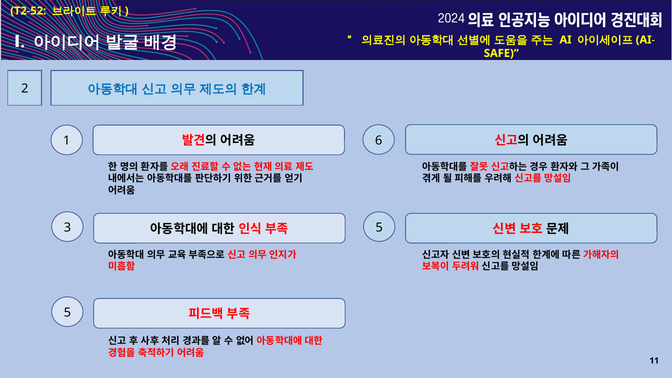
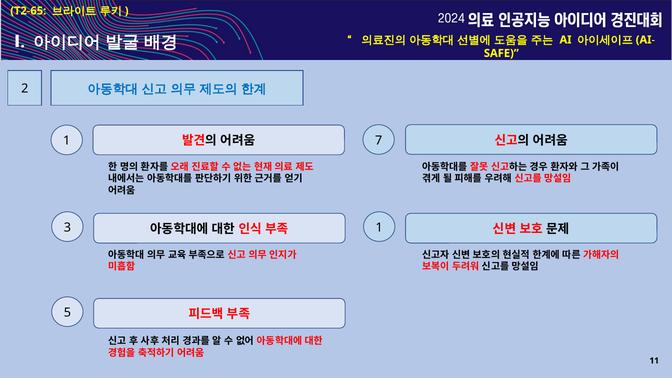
T2-52: T2-52 -> T2-65
6: 6 -> 7
5 at (379, 227): 5 -> 1
